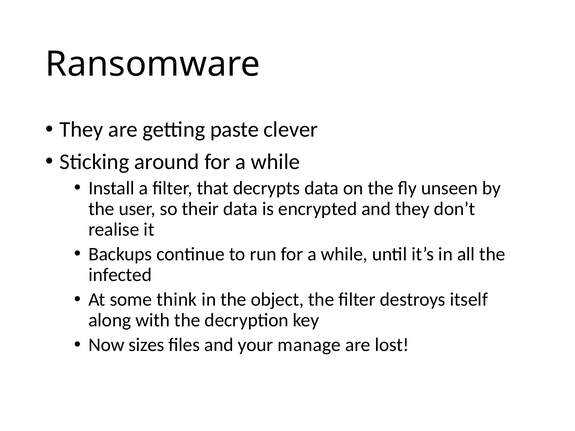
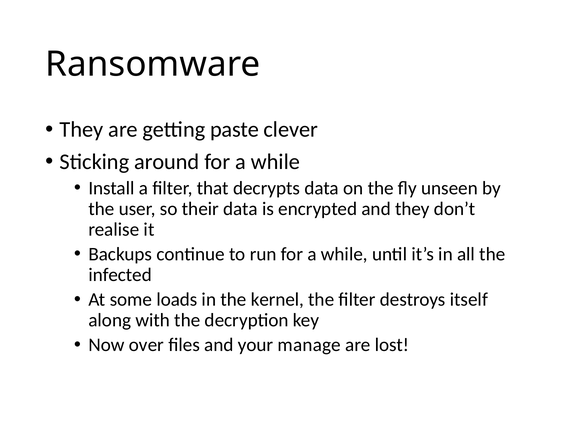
think: think -> loads
object: object -> kernel
sizes: sizes -> over
